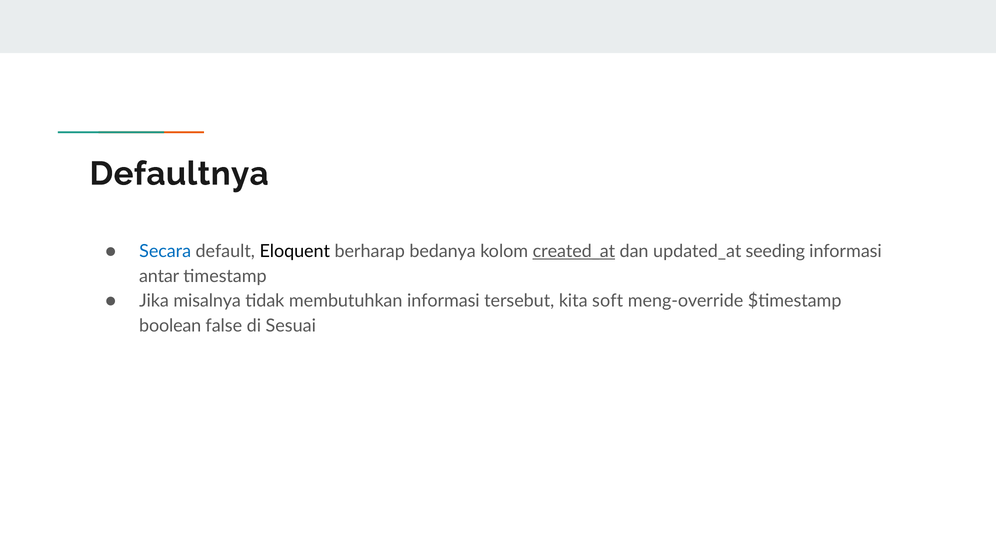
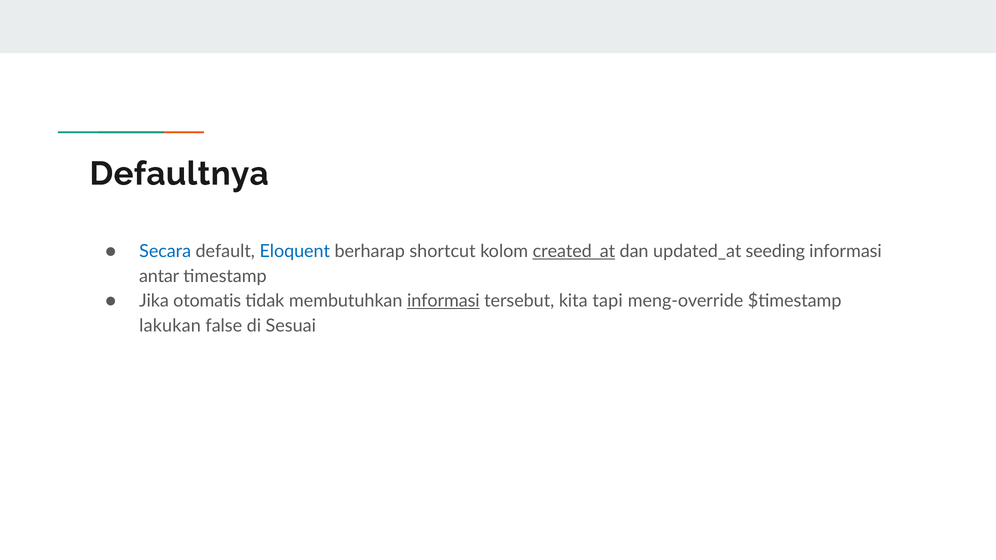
Eloquent colour: black -> blue
bedanya: bedanya -> shortcut
misalnya: misalnya -> otomatis
informasi at (443, 301) underline: none -> present
soft: soft -> tapi
boolean: boolean -> lakukan
